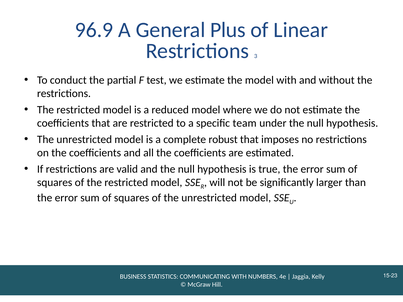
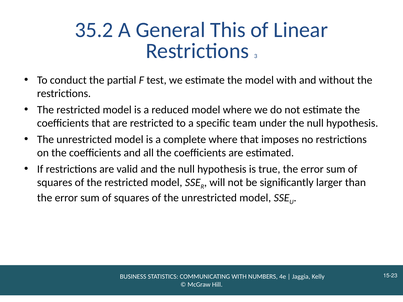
96.9: 96.9 -> 35.2
Plus: Plus -> This
complete robust: robust -> where
